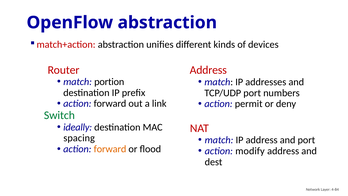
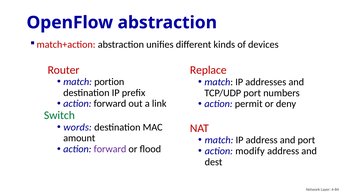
Address at (208, 70): Address -> Replace
ideally: ideally -> words
spacing: spacing -> amount
forward at (110, 149) colour: orange -> purple
